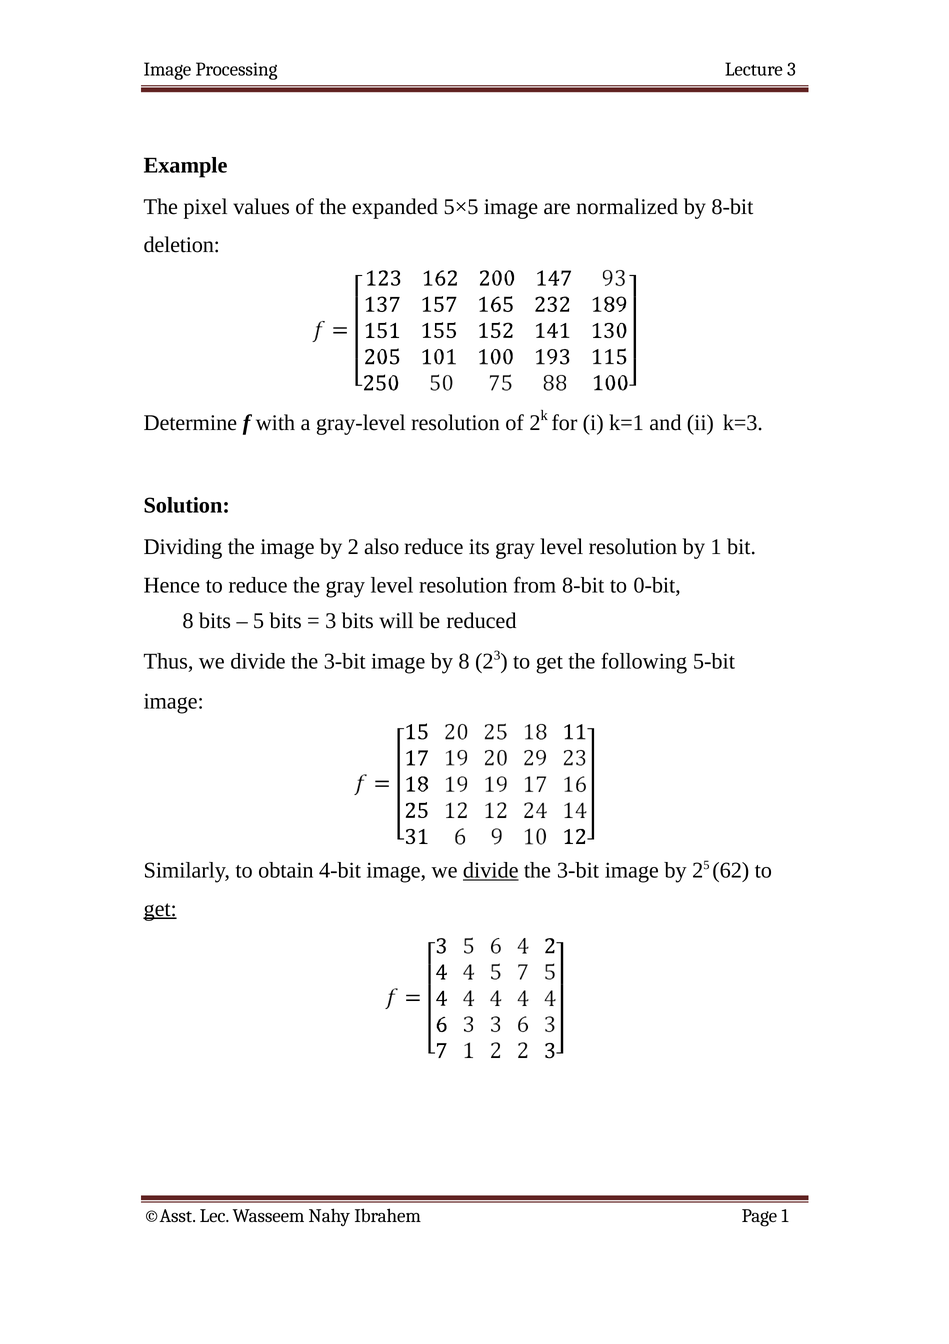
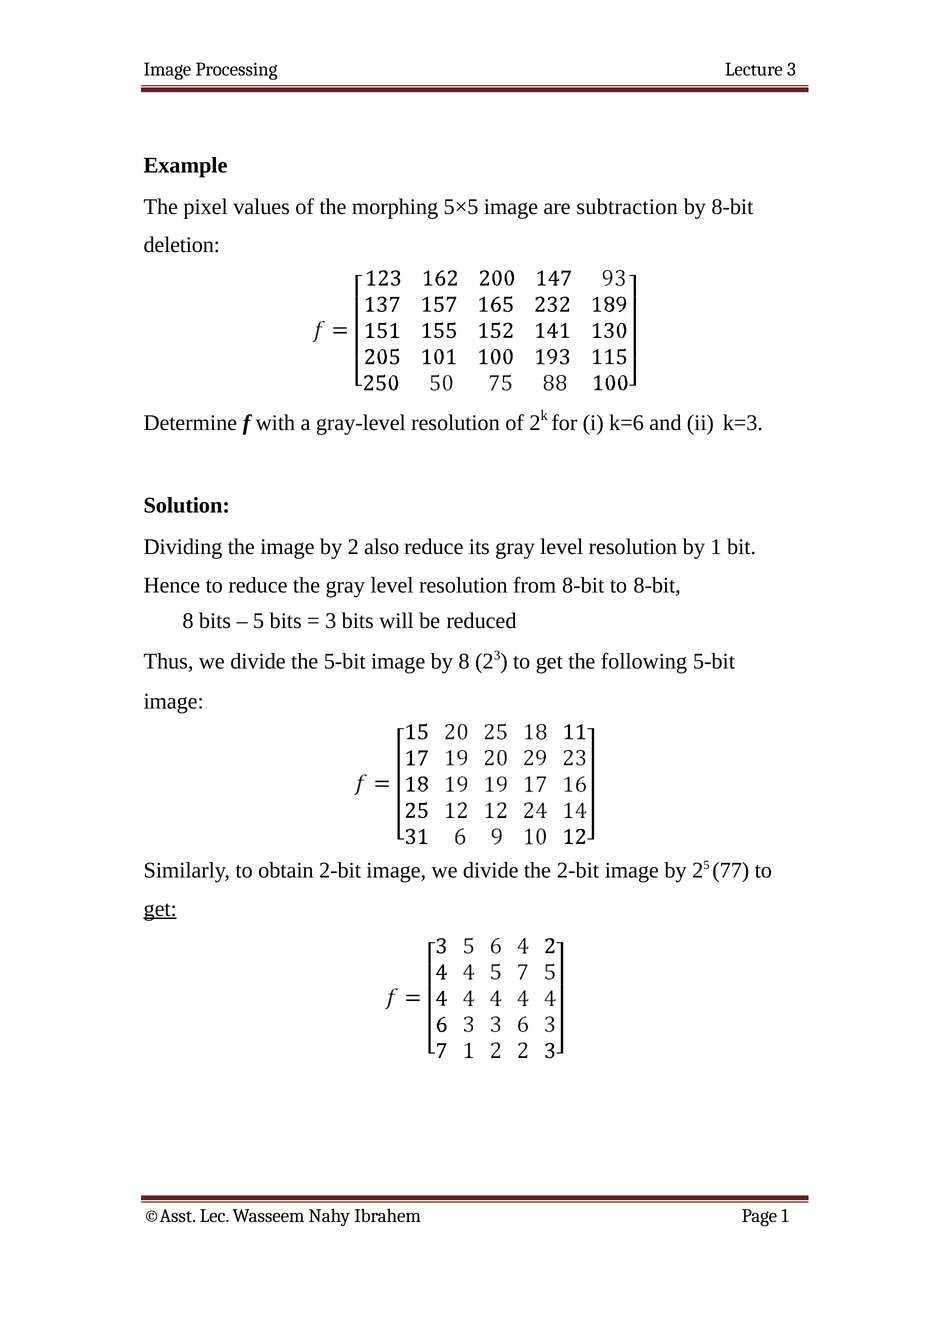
expanded: expanded -> morphing
normalized: normalized -> subtraction
k=1: k=1 -> k=6
to 0-bit: 0-bit -> 8-bit
3-bit at (345, 661): 3-bit -> 5-bit
obtain 4-bit: 4-bit -> 2-bit
divide at (491, 870) underline: present -> none
3-bit at (578, 870): 3-bit -> 2-bit
62: 62 -> 77
